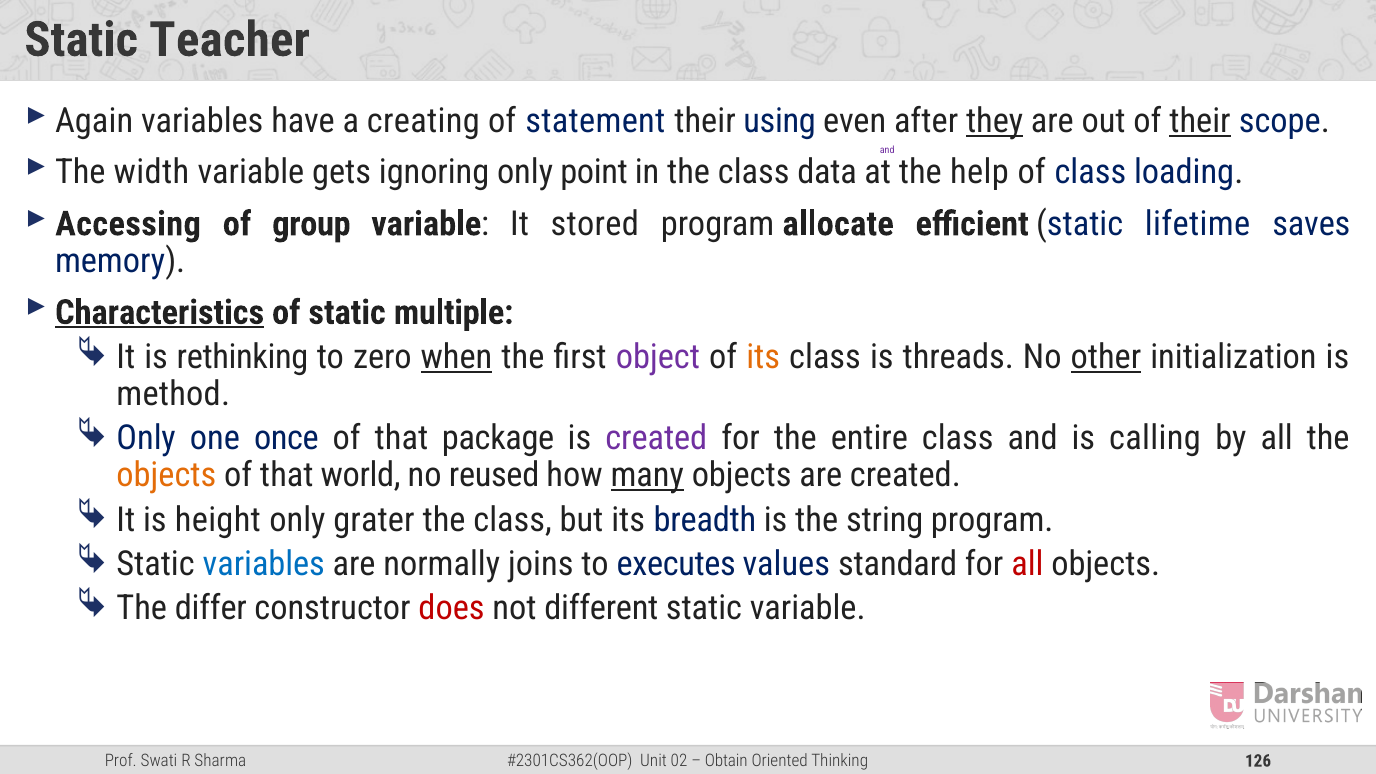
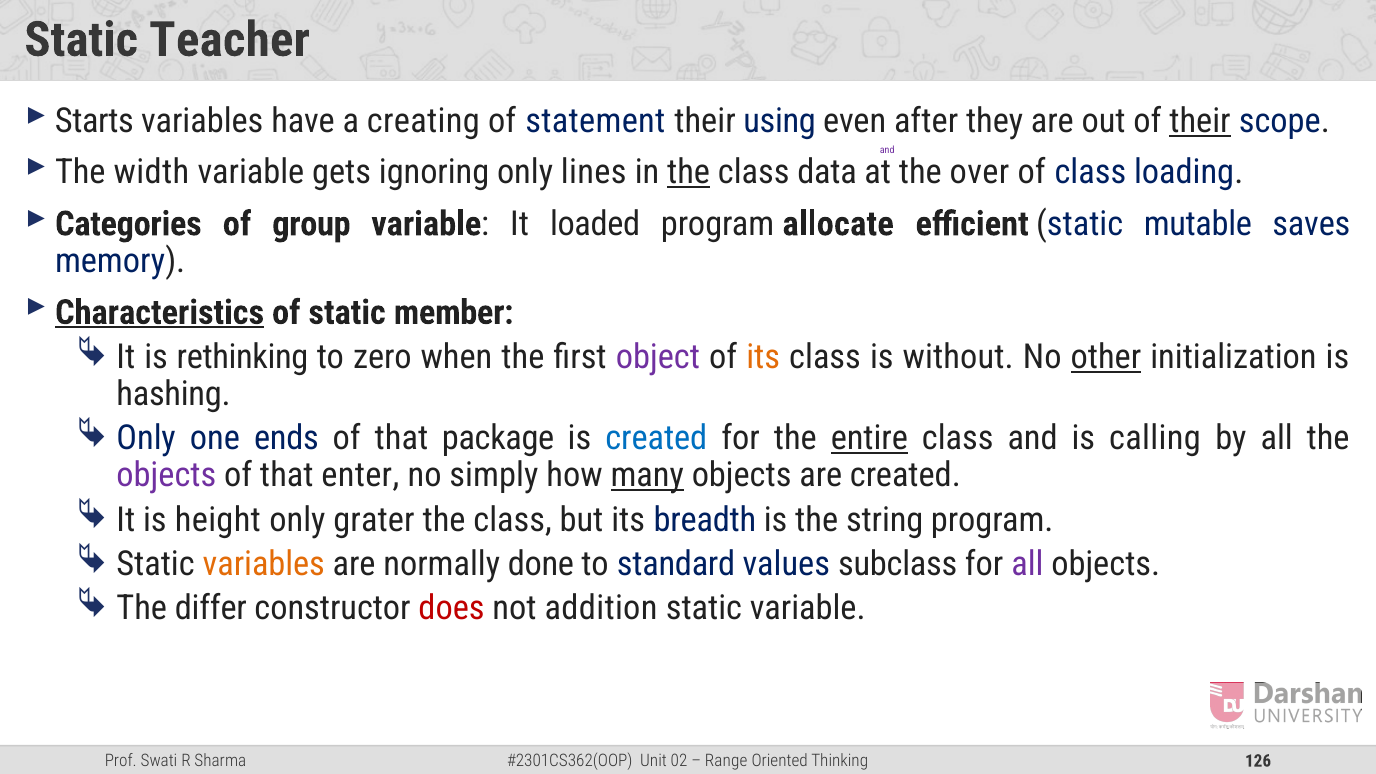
Again: Again -> Starts
they underline: present -> none
point: point -> lines
the at (689, 172) underline: none -> present
help: help -> over
Accessing: Accessing -> Categories
stored: stored -> loaded
lifetime: lifetime -> mutable
multiple: multiple -> member
when underline: present -> none
threads: threads -> without
method: method -> hashing
once: once -> ends
created at (656, 438) colour: purple -> blue
entire underline: none -> present
objects at (166, 475) colour: orange -> purple
world: world -> enter
reused: reused -> simply
variables at (264, 564) colour: blue -> orange
joins: joins -> done
executes: executes -> standard
standard: standard -> subclass
all at (1027, 564) colour: red -> purple
different: different -> addition
Obtain: Obtain -> Range
